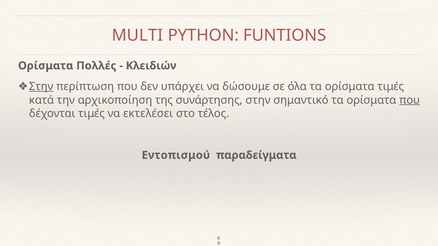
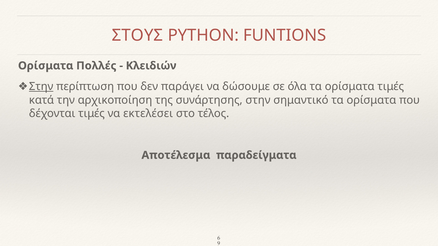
MULTI: MULTI -> ΣΤΟΥΣ
υπάρχει: υπάρχει -> παράγει
που at (410, 100) underline: present -> none
Εντοπισμού: Εντοπισμού -> Αποτέλεσμα
